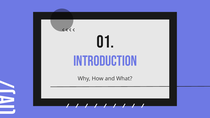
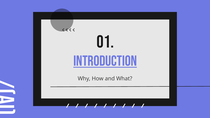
INTRODUCTION underline: none -> present
